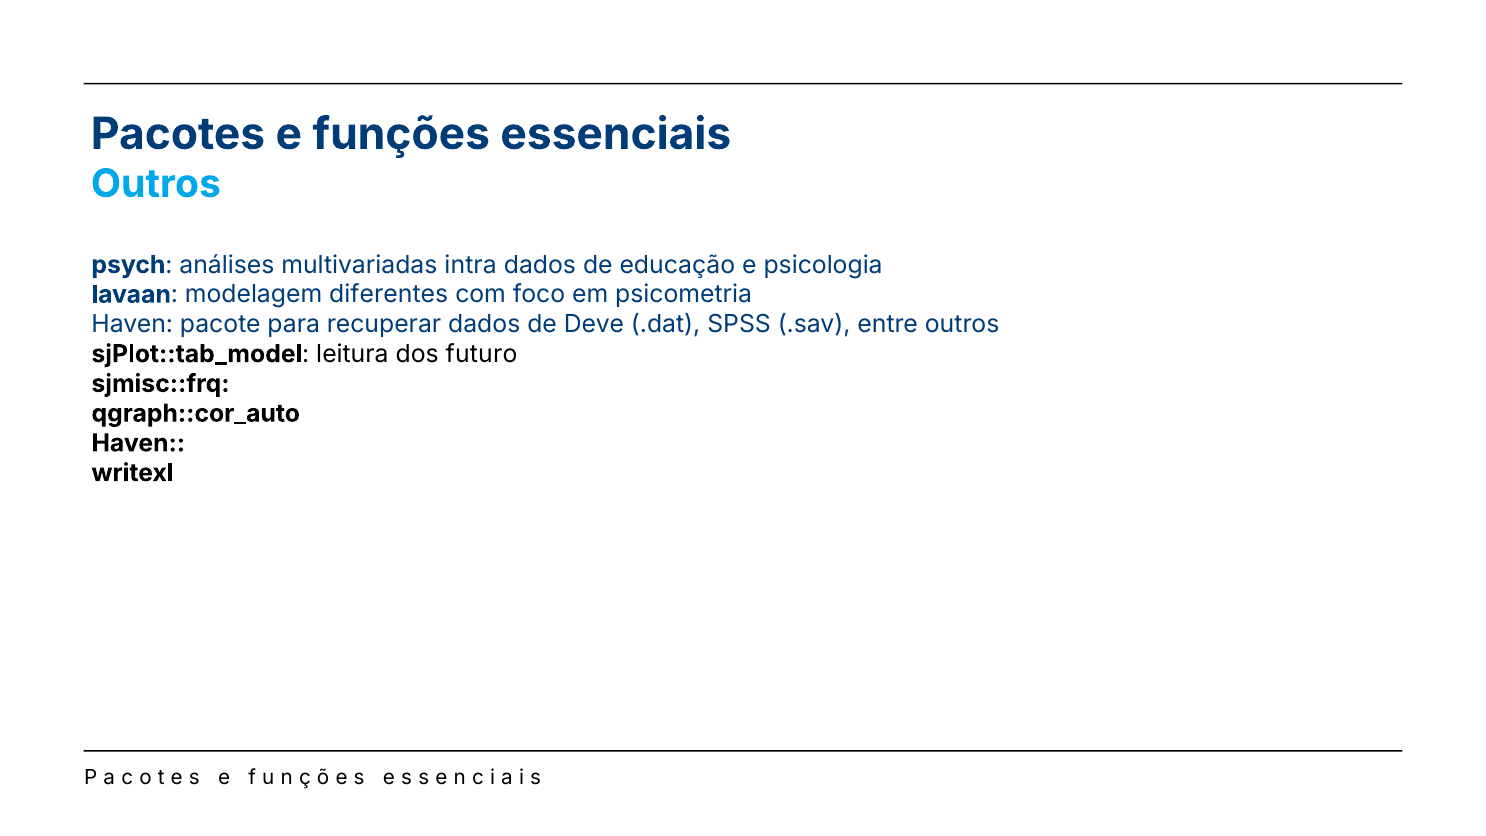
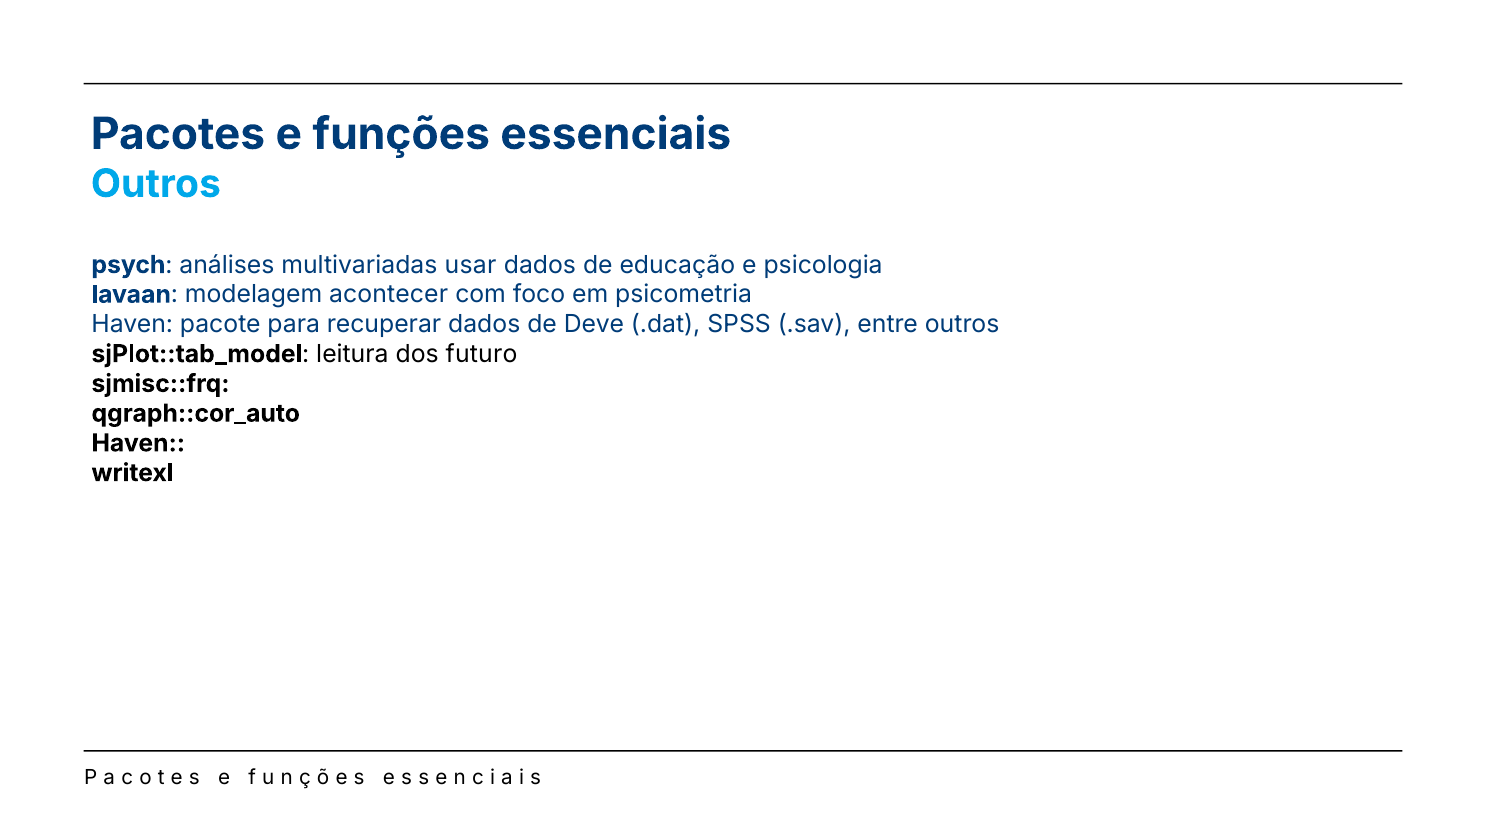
intra: intra -> usar
diferentes: diferentes -> acontecer
